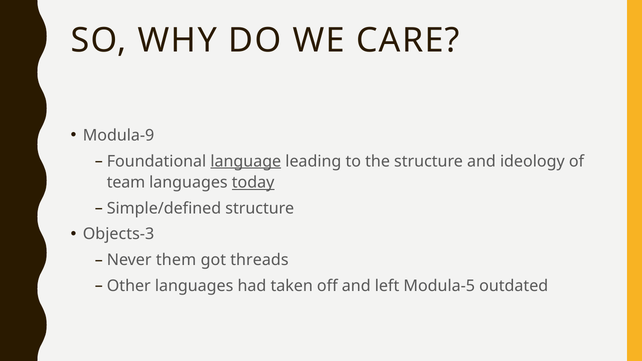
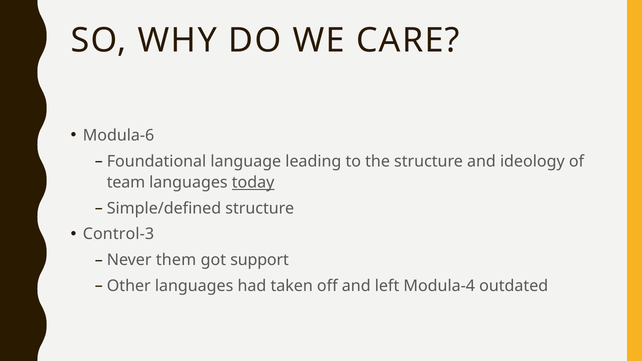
Modula-9: Modula-9 -> Modula-6
language underline: present -> none
Objects-3: Objects-3 -> Control-3
threads: threads -> support
Modula-5: Modula-5 -> Modula-4
